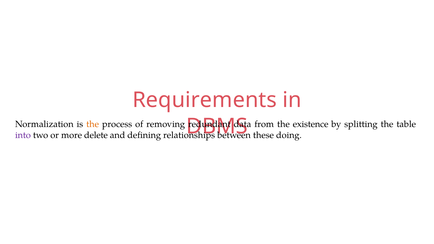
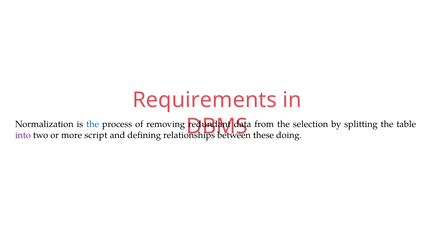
the at (93, 124) colour: orange -> blue
existence: existence -> selection
delete: delete -> script
